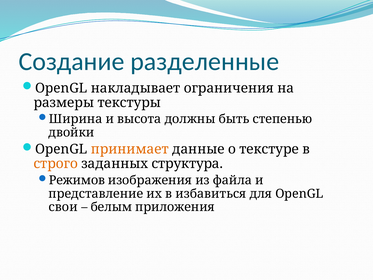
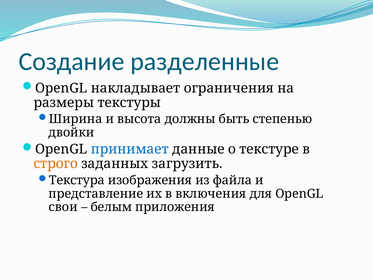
принимает colour: orange -> blue
структура: структура -> загрузить
Режимов: Режимов -> Текстура
избавиться: избавиться -> включения
